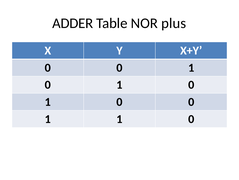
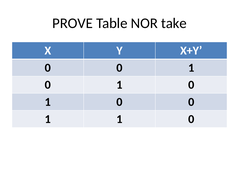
ADDER: ADDER -> PROVE
plus: plus -> take
